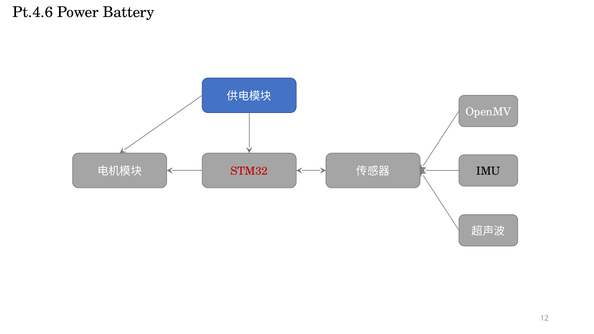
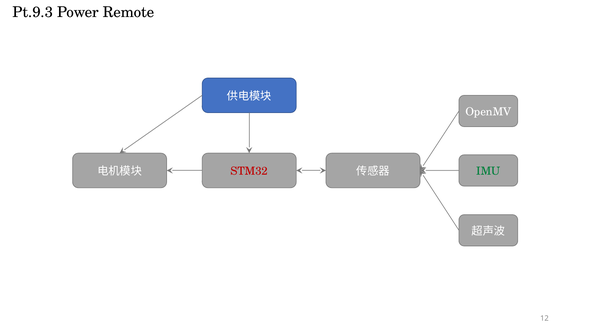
Pt.4.6: Pt.4.6 -> Pt.9.3
Battery: Battery -> Remote
IMU colour: black -> green
